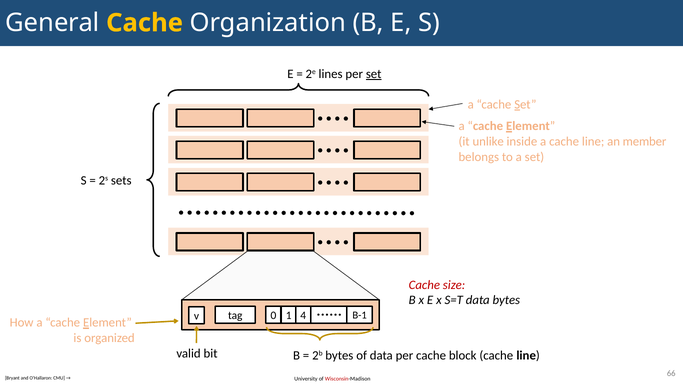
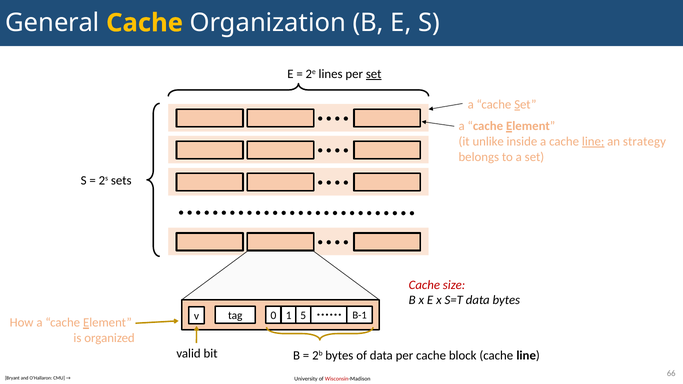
line at (593, 142) underline: none -> present
member: member -> strategy
4: 4 -> 5
